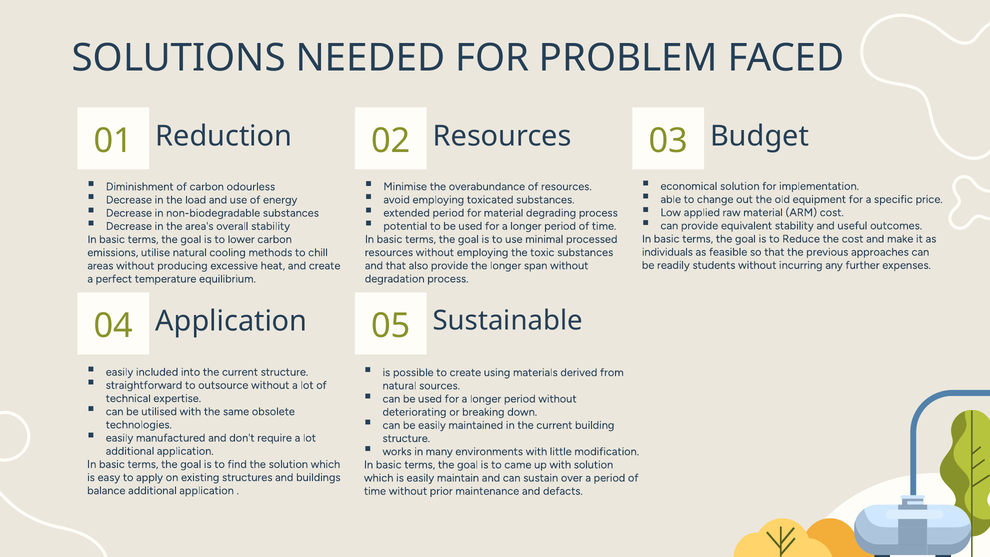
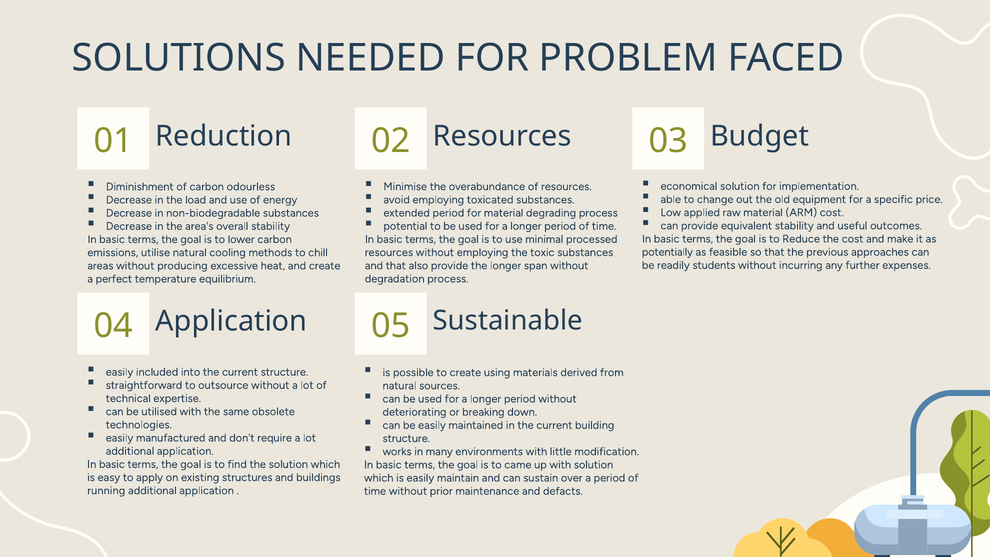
individuals: individuals -> potentially
balance: balance -> running
